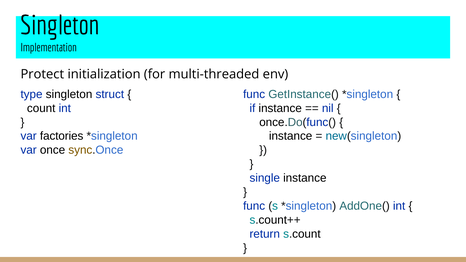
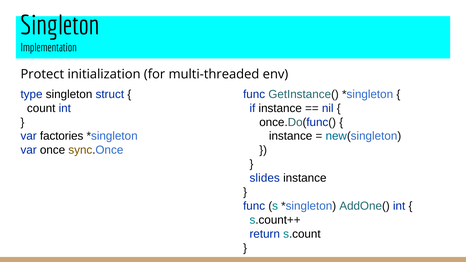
single: single -> slides
